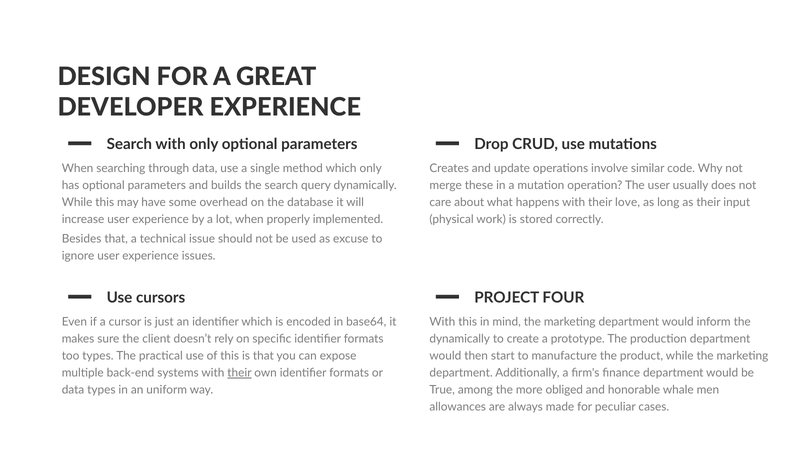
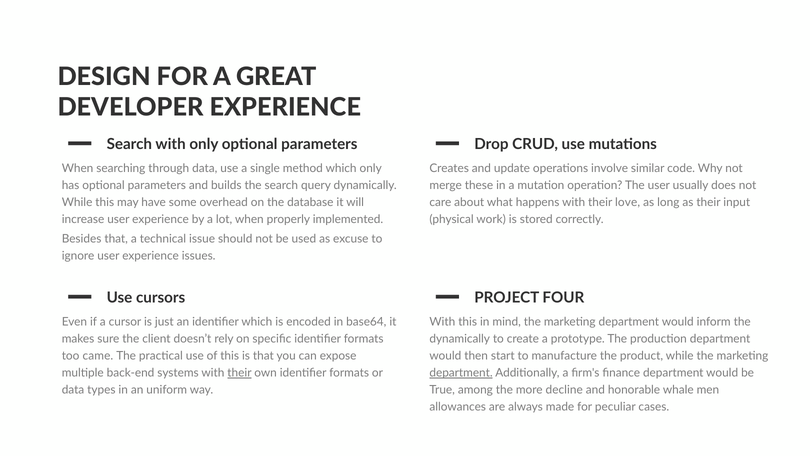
too types: types -> came
department at (461, 373) underline: none -> present
obliged: obliged -> decline
